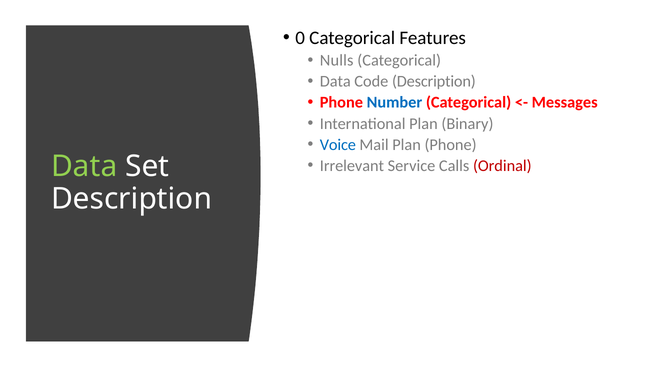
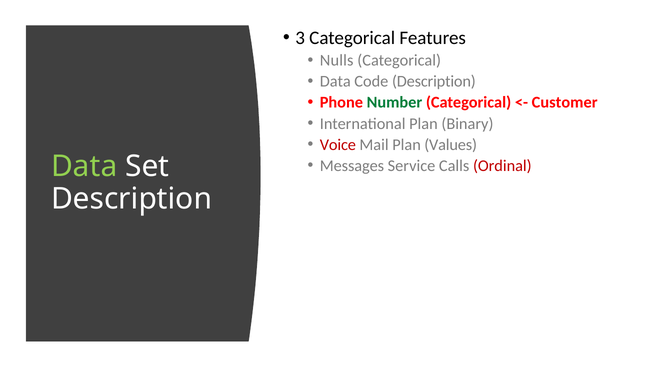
0: 0 -> 3
Number colour: blue -> green
Messages: Messages -> Customer
Voice colour: blue -> red
Plan Phone: Phone -> Values
Irrelevant: Irrelevant -> Messages
